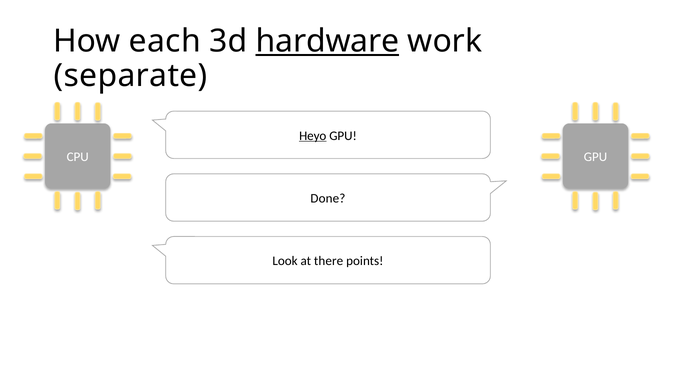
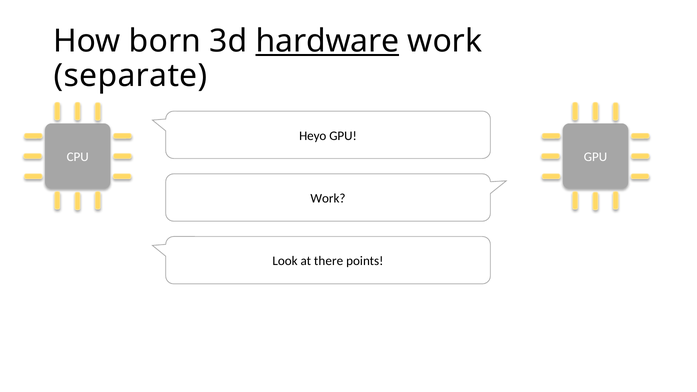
each: each -> born
Heyo underline: present -> none
Done at (328, 198): Done -> Work
